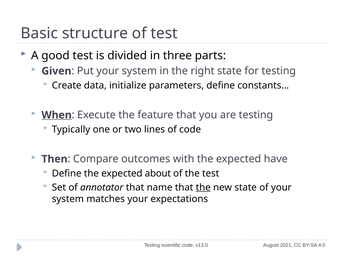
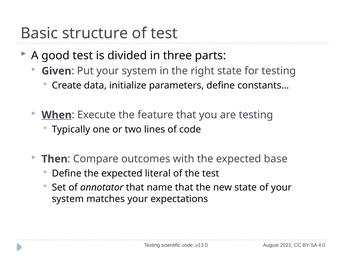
have: have -> base
about: about -> literal
the at (203, 188) underline: present -> none
